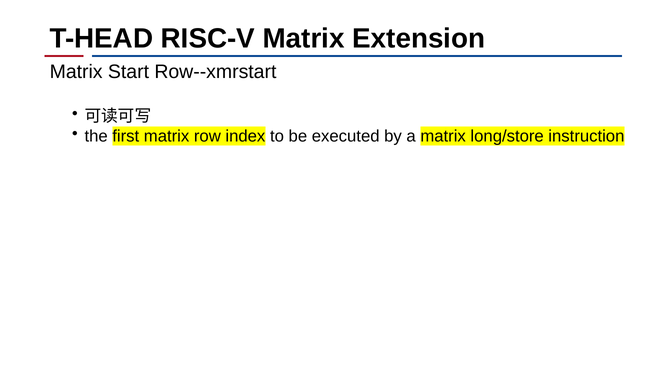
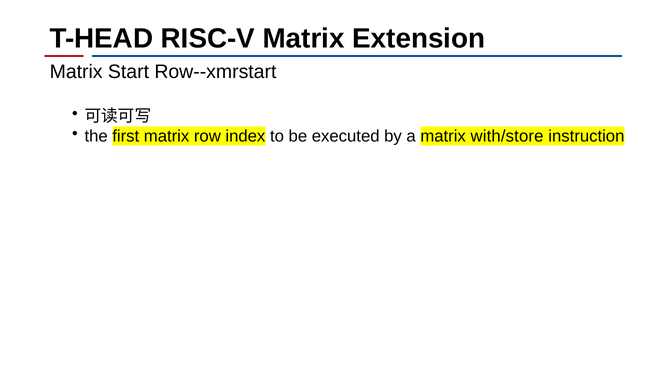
long/store: long/store -> with/store
